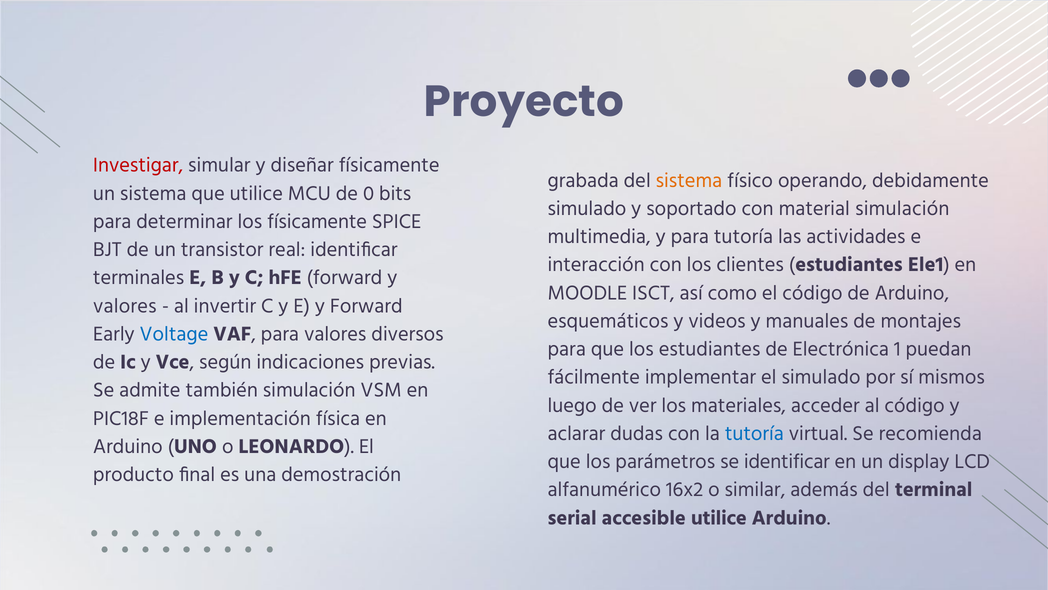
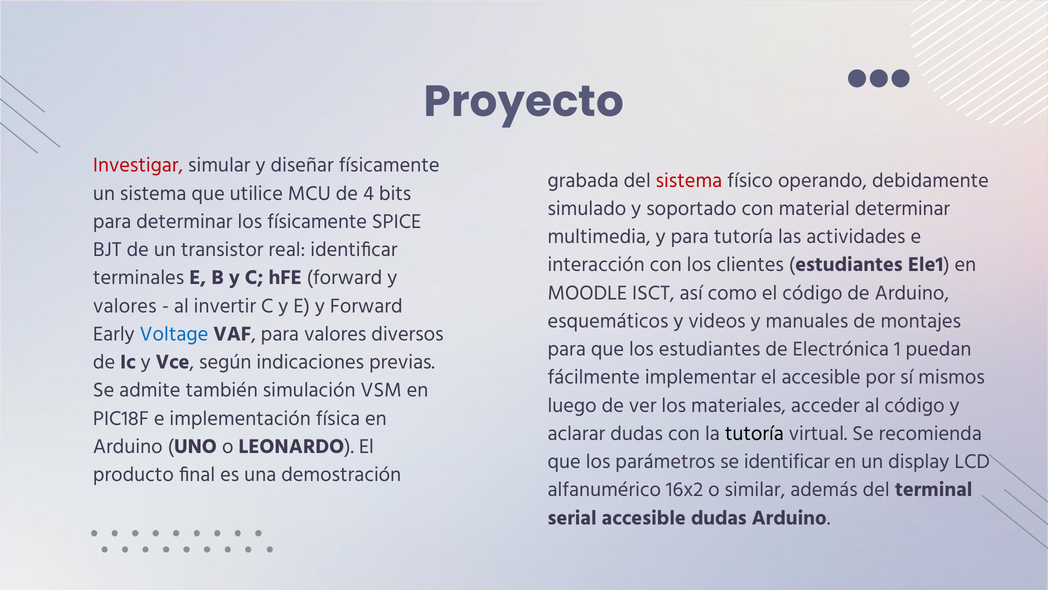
sistema at (689, 180) colour: orange -> red
0: 0 -> 4
material simulación: simulación -> determinar
el simulado: simulado -> accesible
tutoría at (754, 433) colour: blue -> black
accesible utilice: utilice -> dudas
